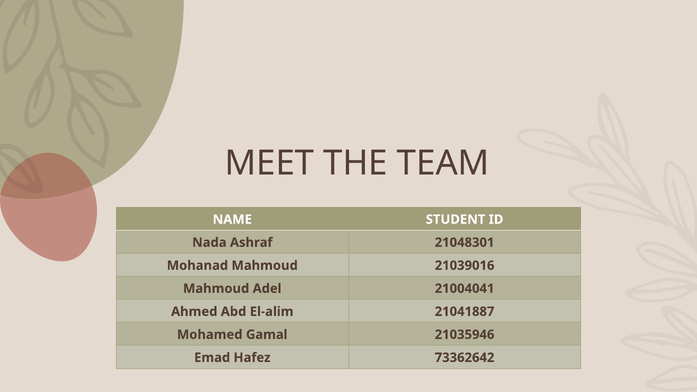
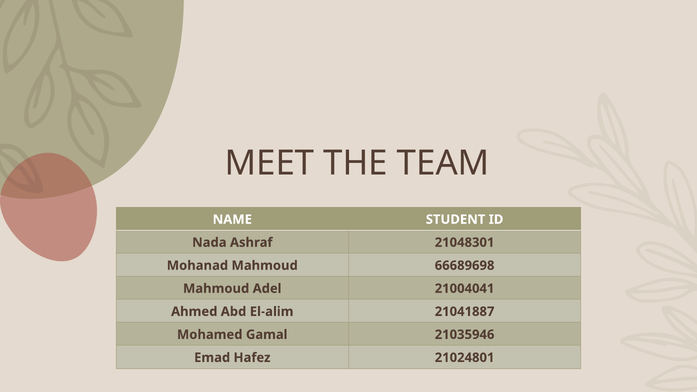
21039016: 21039016 -> 66689698
73362642: 73362642 -> 21024801
